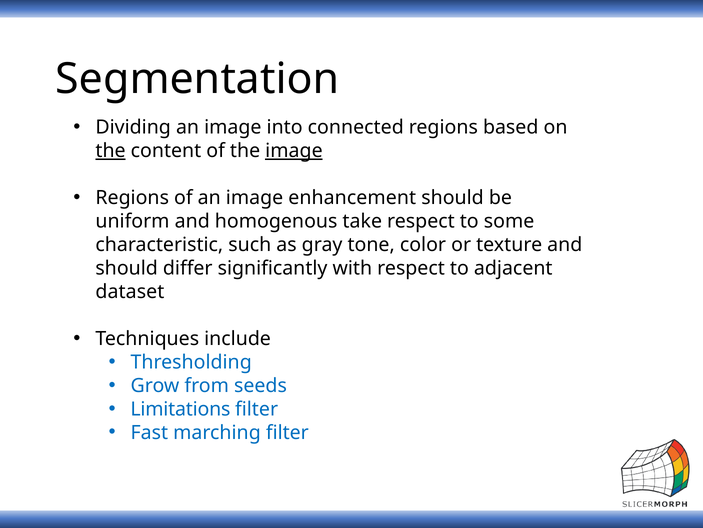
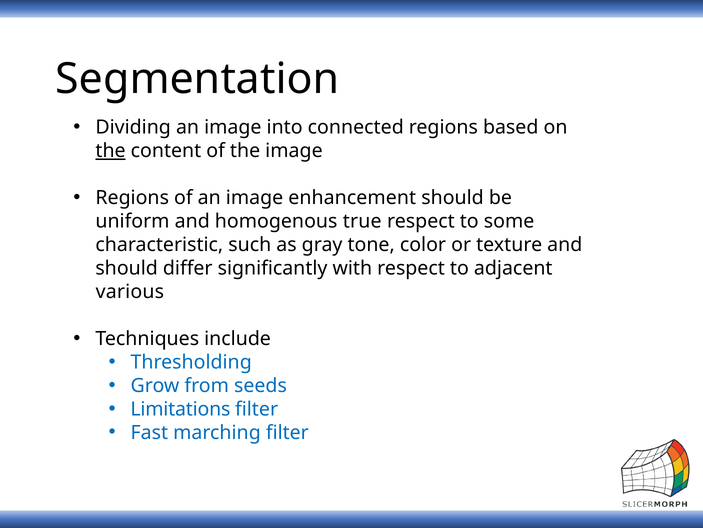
image at (294, 151) underline: present -> none
take: take -> true
dataset: dataset -> various
